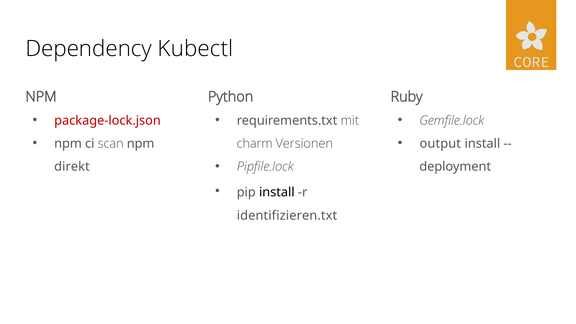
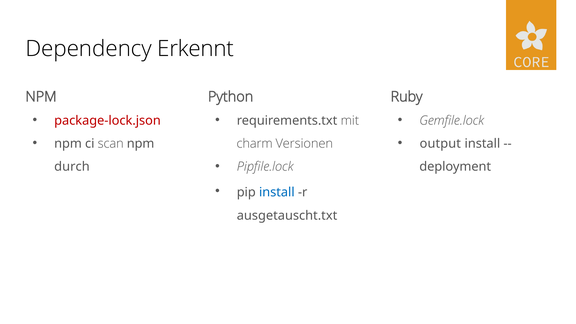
Kubectl: Kubectl -> Erkennt
direkt: direkt -> durch
install at (277, 192) colour: black -> blue
identifizieren.txt: identifizieren.txt -> ausgetauscht.txt
